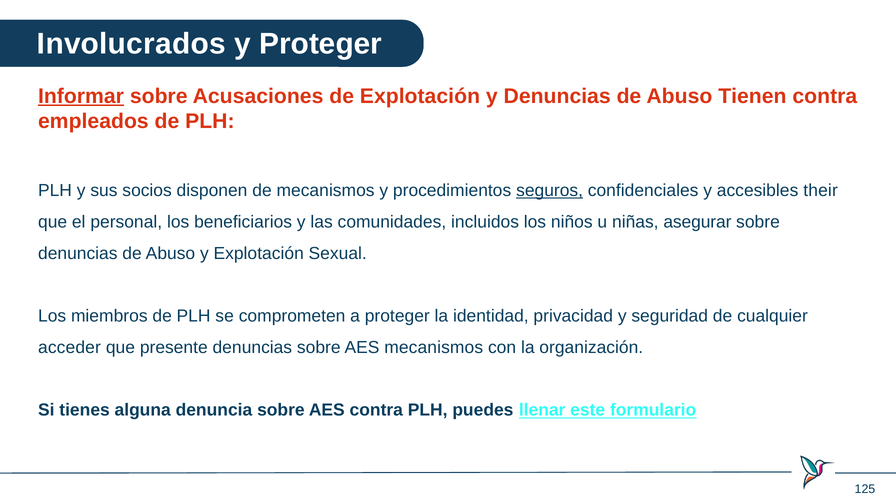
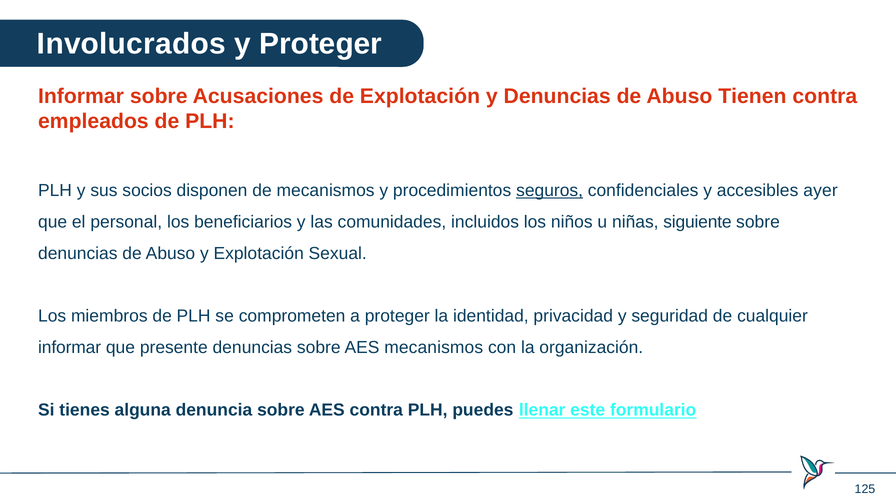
Informar at (81, 96) underline: present -> none
their: their -> ayer
asegurar: asegurar -> siguiente
acceder at (69, 347): acceder -> informar
